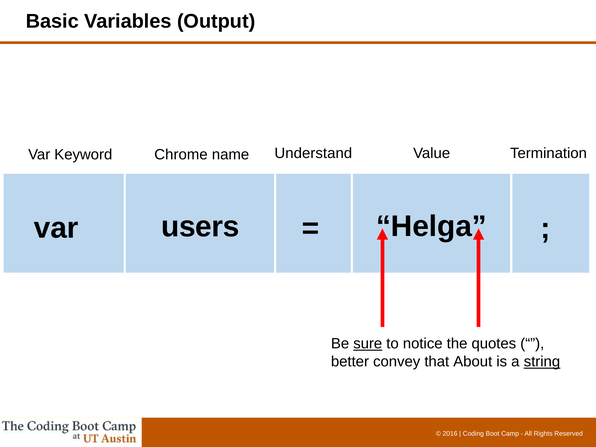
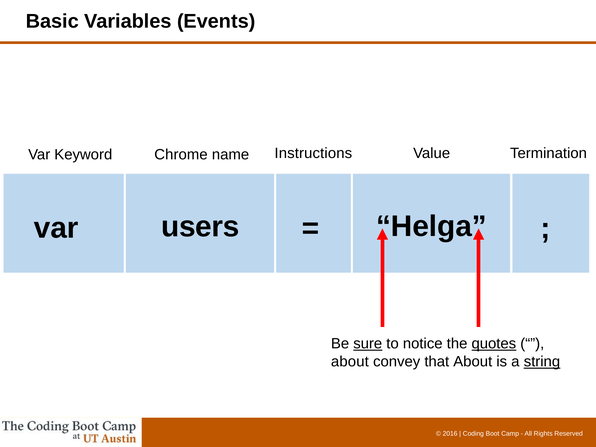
Output: Output -> Events
Understand: Understand -> Instructions
quotes underline: none -> present
better at (350, 362): better -> about
